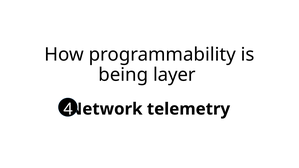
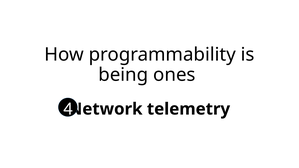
layer: layer -> ones
